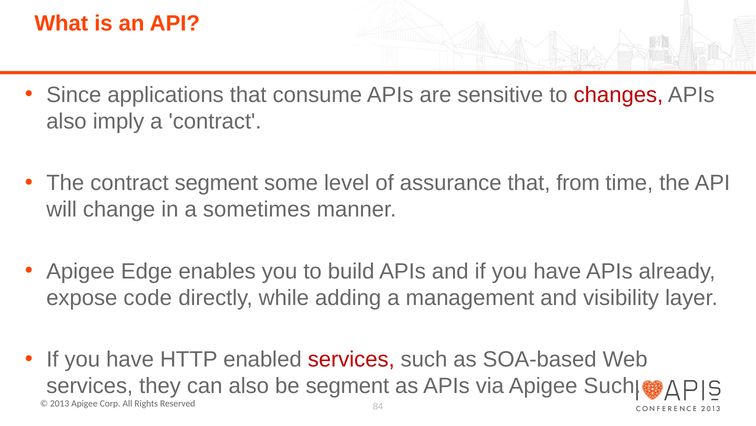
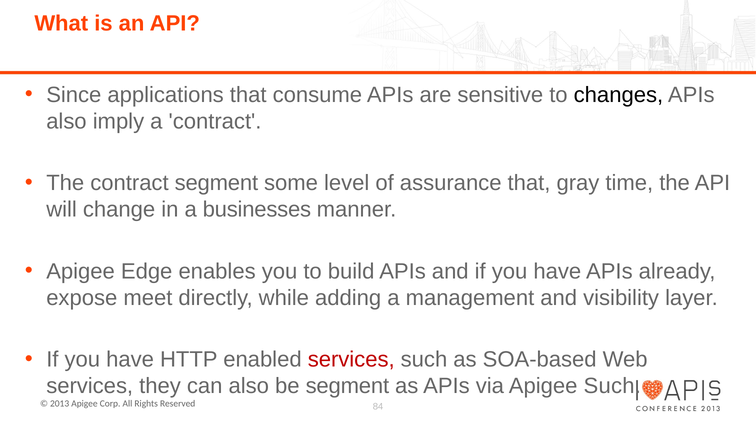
changes colour: red -> black
from: from -> gray
sometimes: sometimes -> businesses
code: code -> meet
